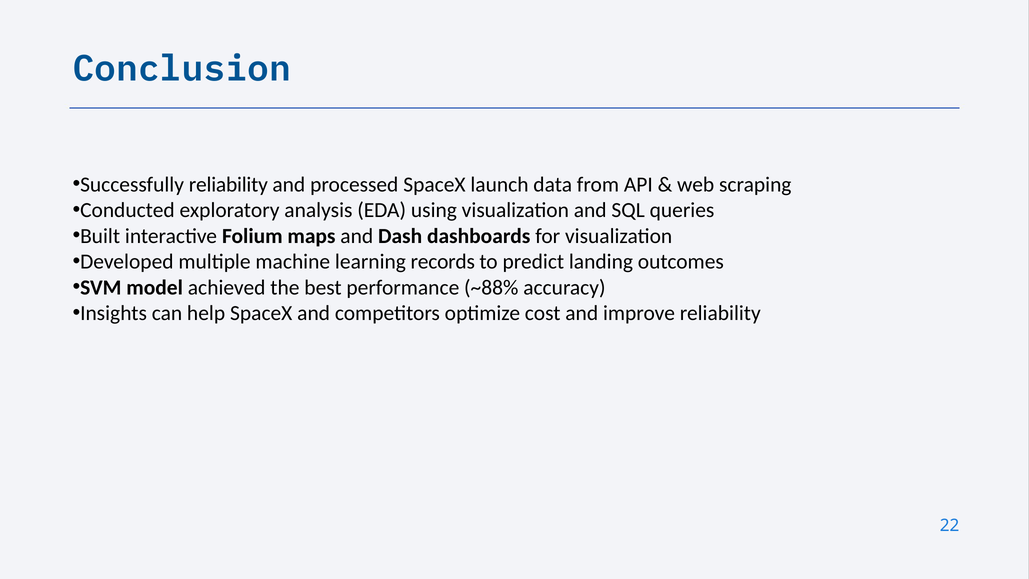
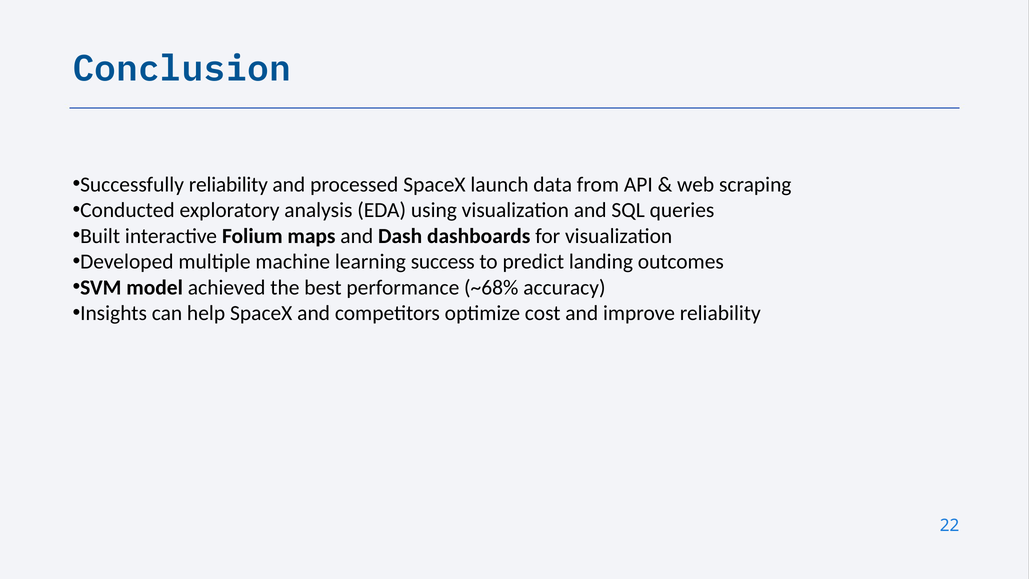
records: records -> success
~88%: ~88% -> ~68%
